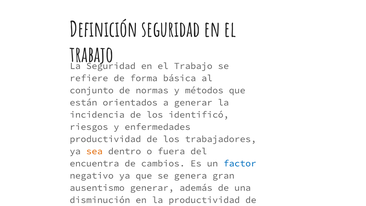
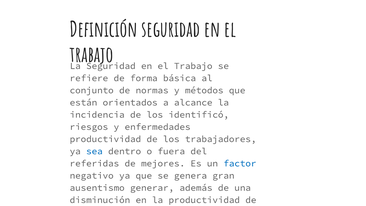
a generar: generar -> alcance
sea colour: orange -> blue
encuentra: encuentra -> referidas
cambios: cambios -> mejores
